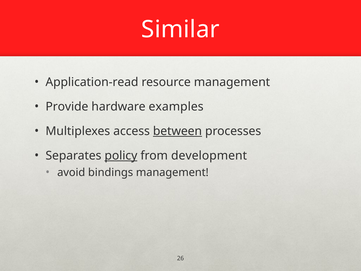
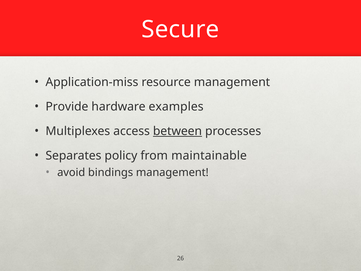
Similar: Similar -> Secure
Application-read: Application-read -> Application-miss
policy underline: present -> none
development: development -> maintainable
